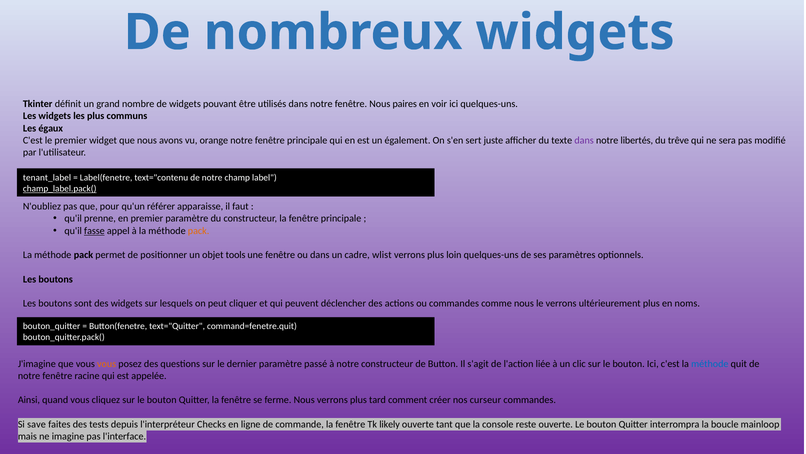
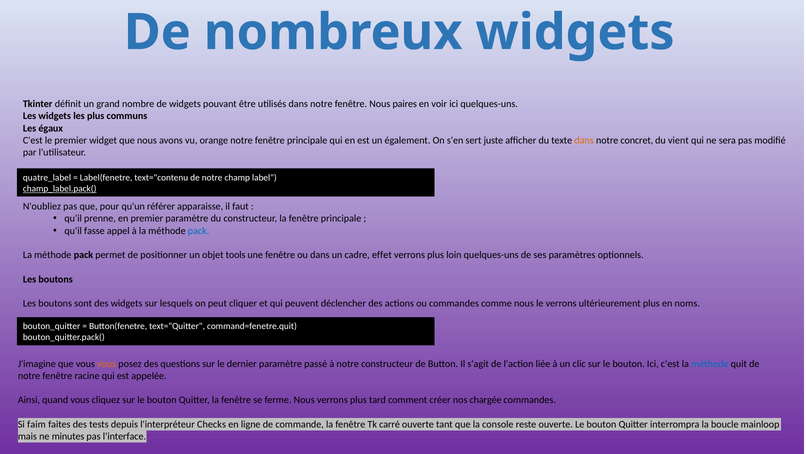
dans at (584, 140) colour: purple -> orange
libertés: libertés -> concret
trêve: trêve -> vient
tenant_label: tenant_label -> quatre_label
fasse underline: present -> none
pack at (199, 230) colour: orange -> blue
wlist: wlist -> effet
curseur: curseur -> chargée
save: save -> faim
likely: likely -> carré
imagine: imagine -> minutes
